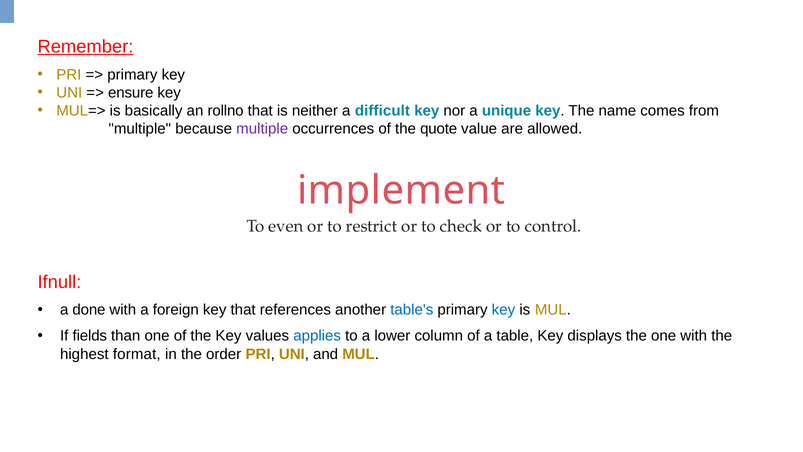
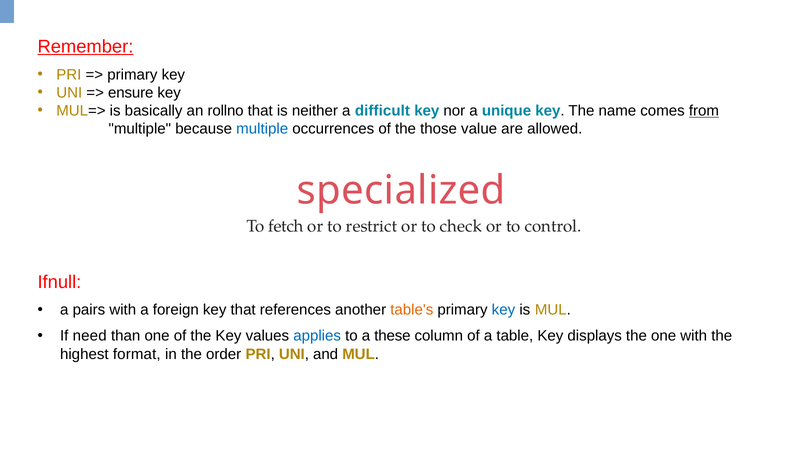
from underline: none -> present
multiple at (262, 129) colour: purple -> blue
quote: quote -> those
implement: implement -> specialized
even: even -> fetch
done: done -> pairs
table's colour: blue -> orange
fields: fields -> need
lower: lower -> these
